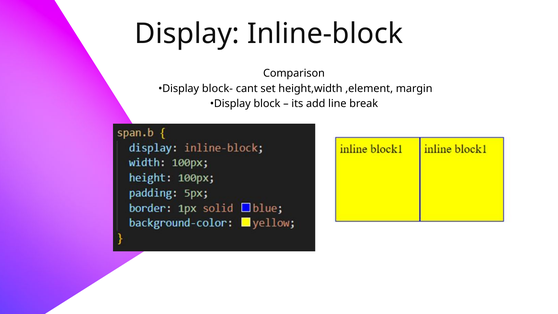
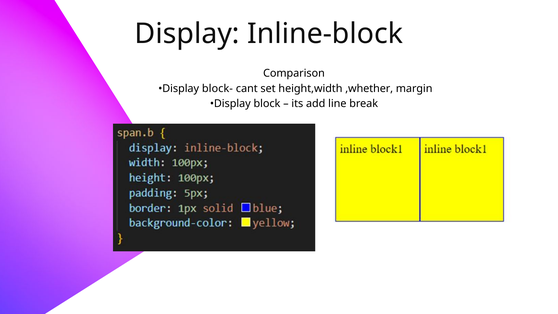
,element: ,element -> ,whether
